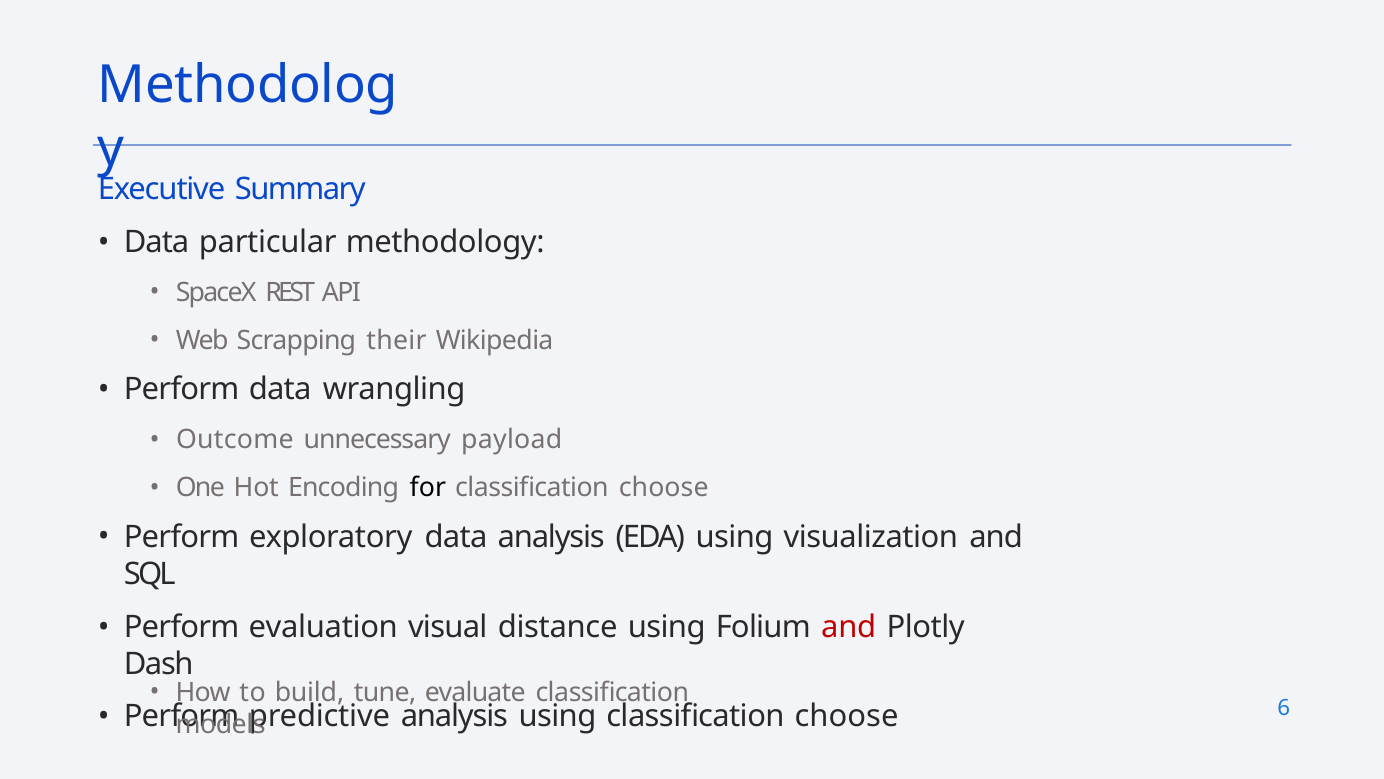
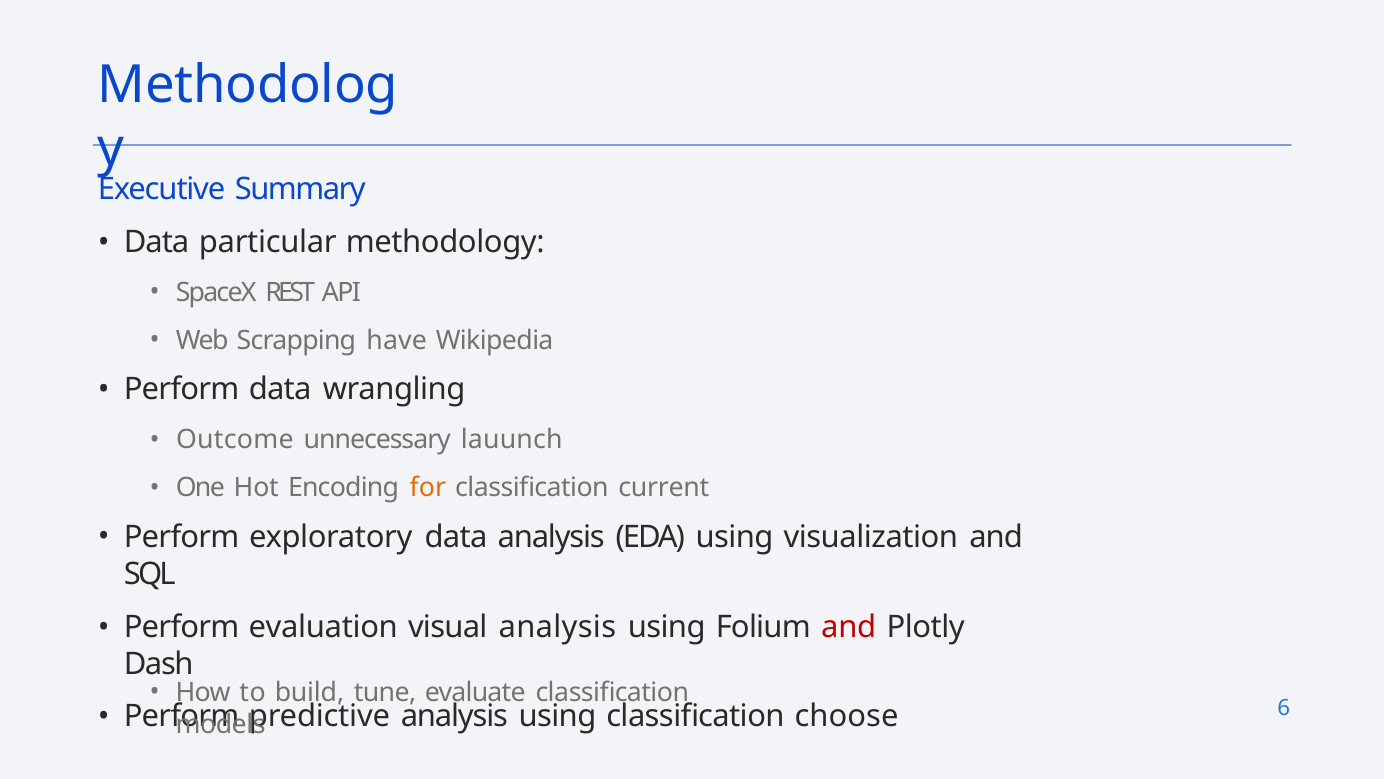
their: their -> have
payload: payload -> lauunch
for colour: black -> orange
choose at (664, 487): choose -> current
visual distance: distance -> analysis
